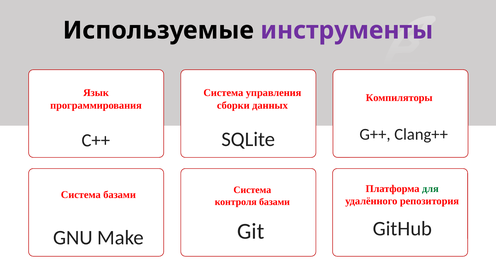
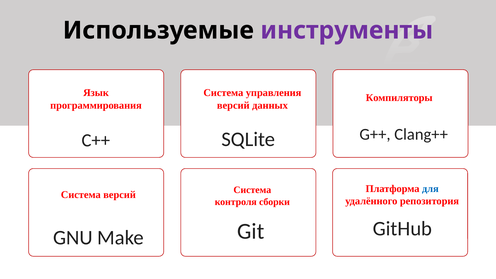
сборки at (233, 105): сборки -> версий
для colour: green -> blue
Система базами: базами -> версий
контроля базами: базами -> сборки
